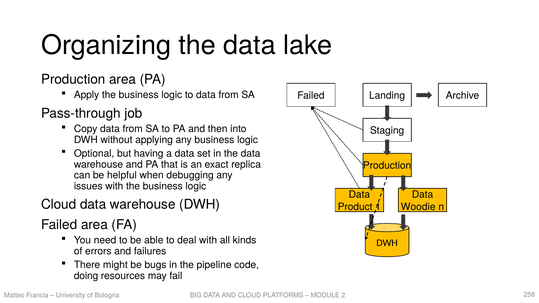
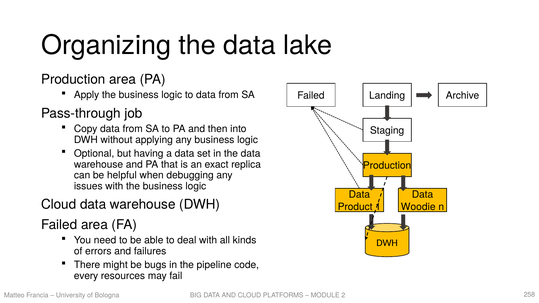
doing: doing -> every
